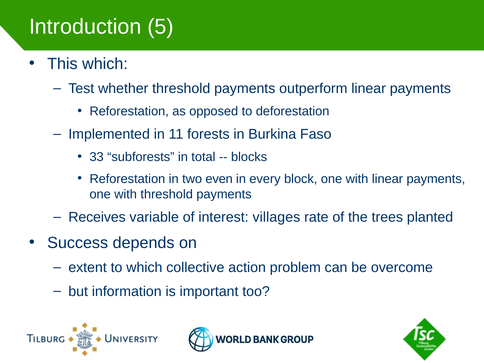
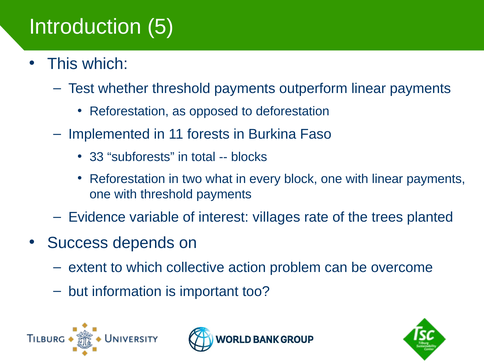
even: even -> what
Receives: Receives -> Evidence
